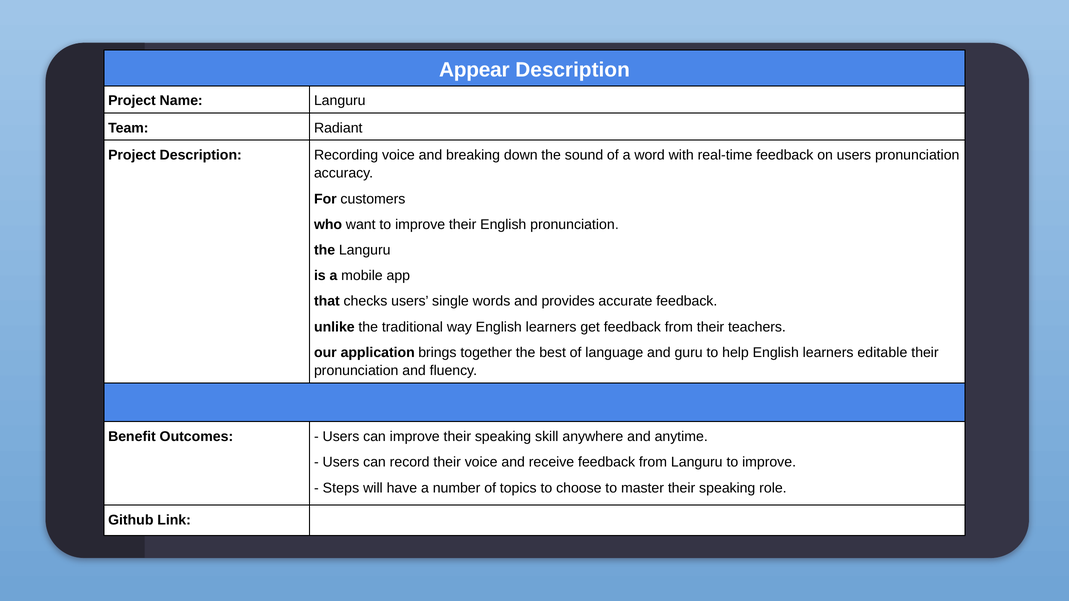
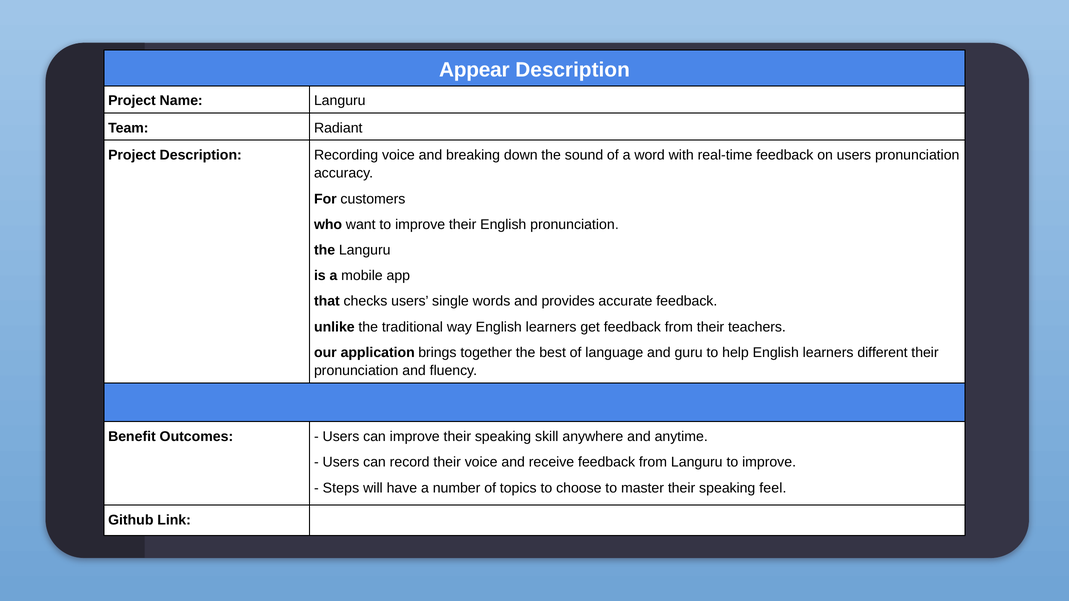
editable: editable -> different
role: role -> feel
